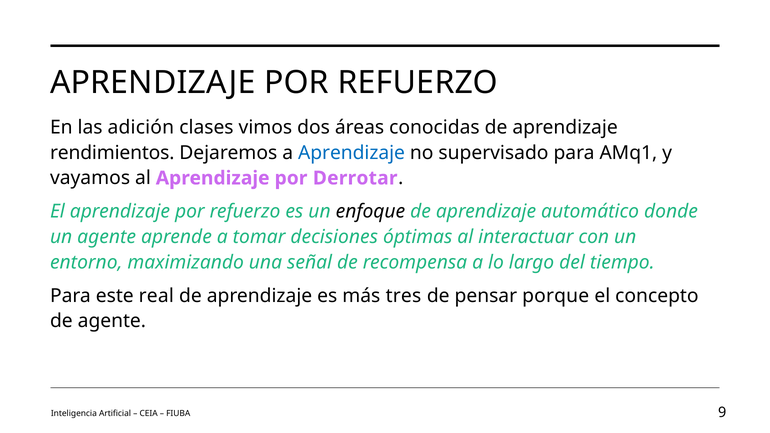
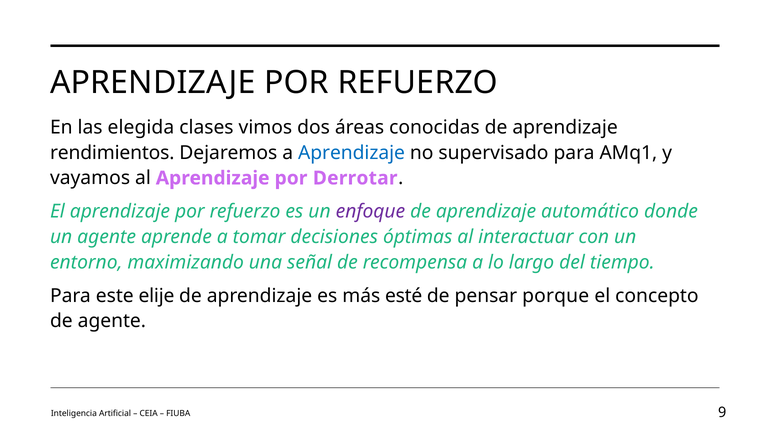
adición: adición -> elegida
enfoque colour: black -> purple
real: real -> elije
tres: tres -> esté
